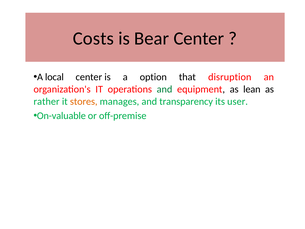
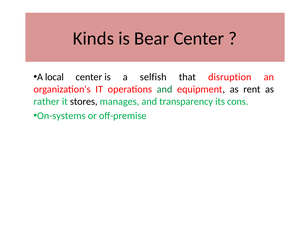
Costs: Costs -> Kinds
option: option -> selfish
lean: lean -> rent
stores colour: orange -> black
user: user -> cons
On-valuable: On-valuable -> On-systems
